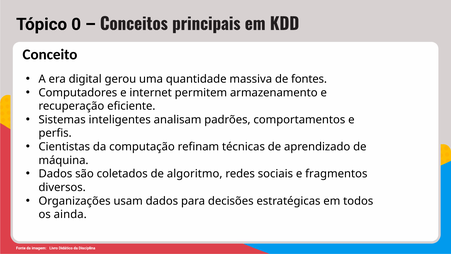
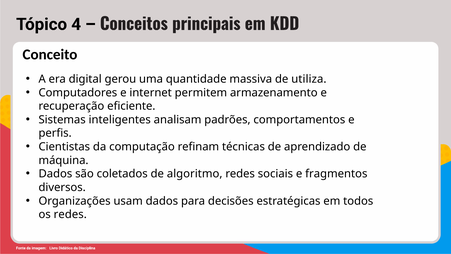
0: 0 -> 4
fontes: fontes -> utiliza
os ainda: ainda -> redes
